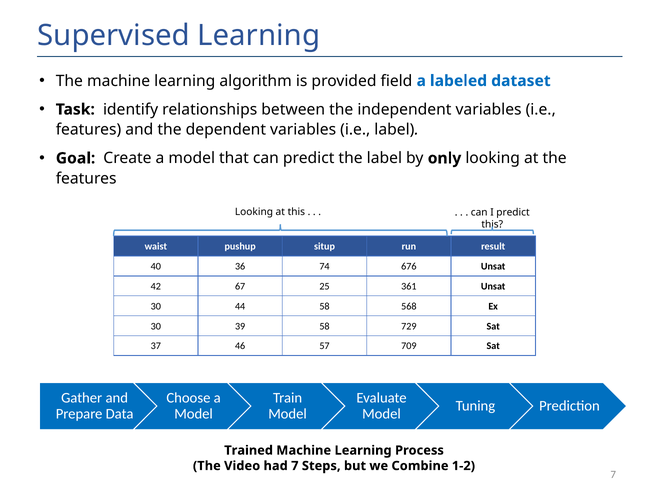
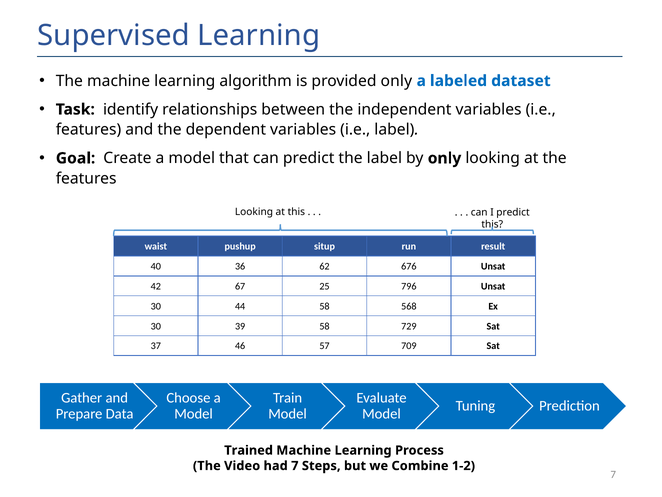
provided field: field -> only
74: 74 -> 62
361: 361 -> 796
